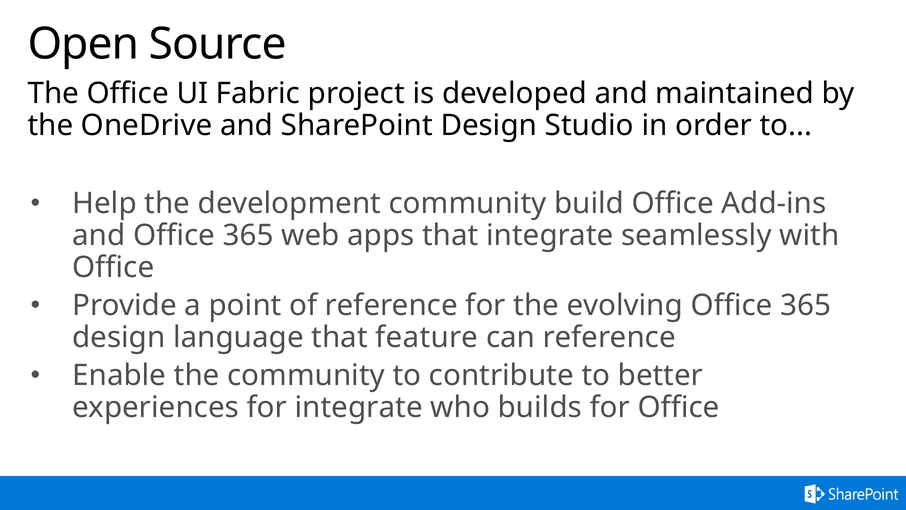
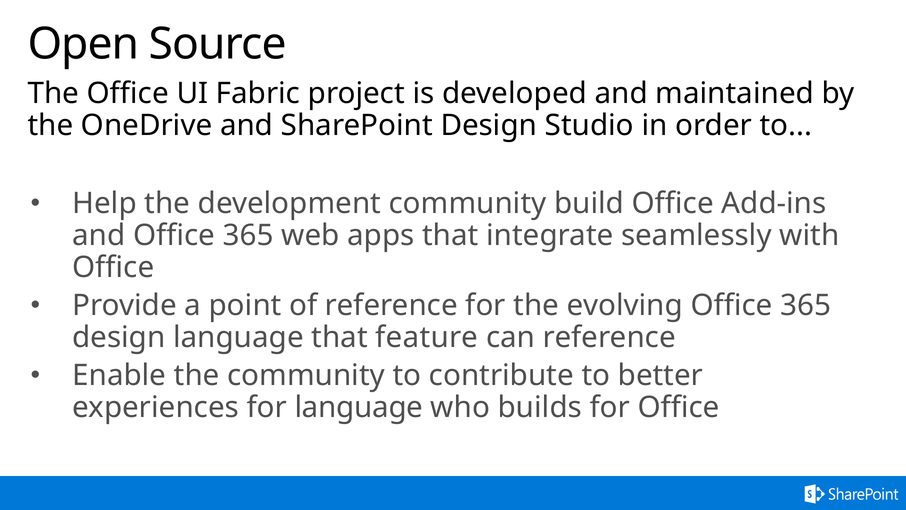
for integrate: integrate -> language
